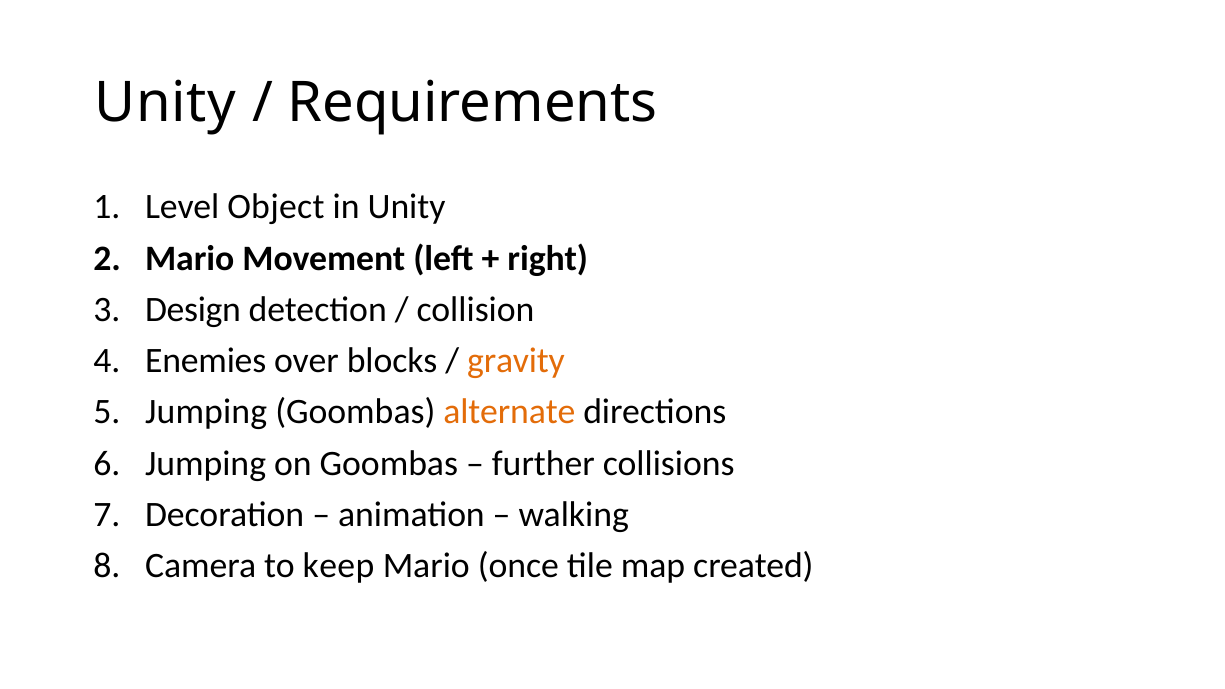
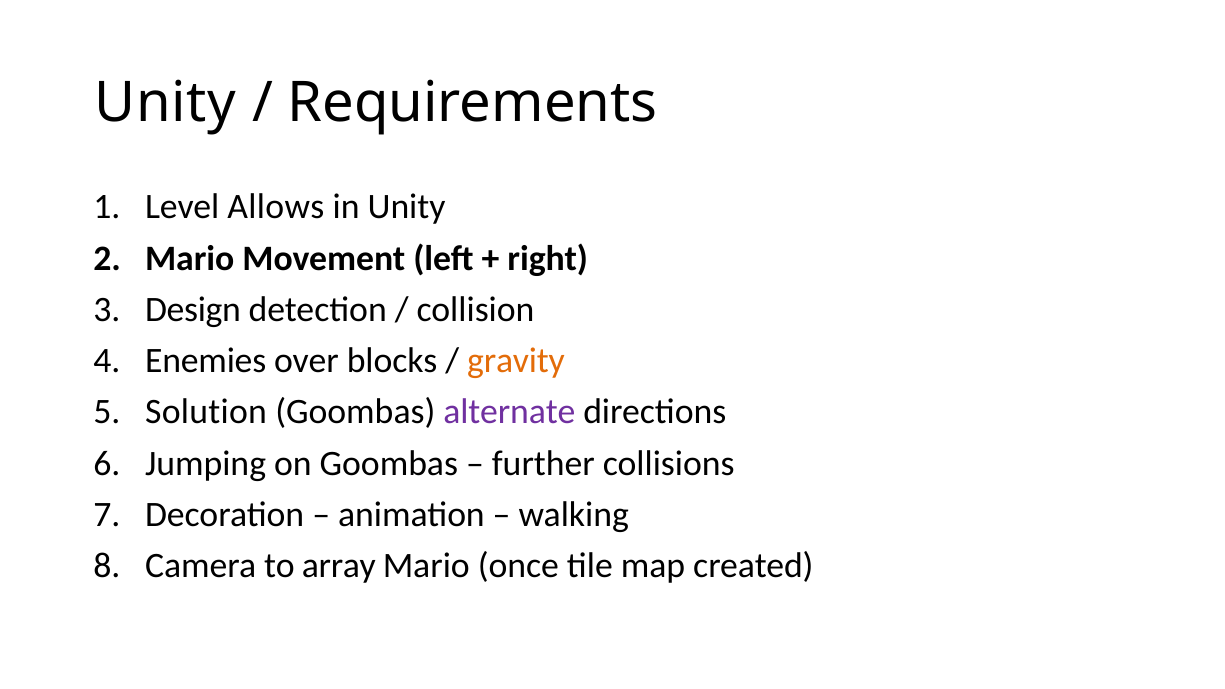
Object: Object -> Allows
Jumping at (206, 412): Jumping -> Solution
alternate colour: orange -> purple
keep: keep -> array
